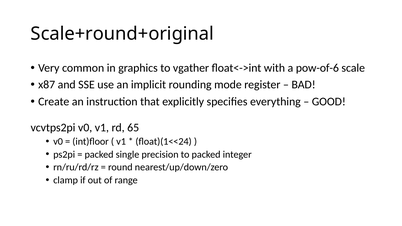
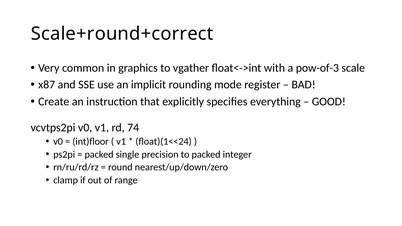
Scale+round+original: Scale+round+original -> Scale+round+correct
pow-of-6: pow-of-6 -> pow-of-3
65: 65 -> 74
